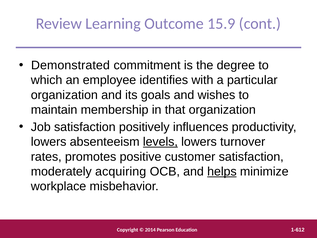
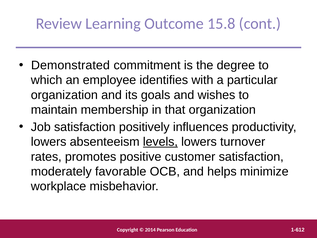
15.9: 15.9 -> 15.8
acquiring: acquiring -> favorable
helps underline: present -> none
